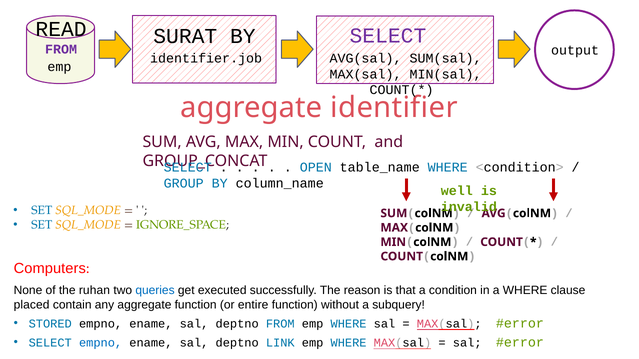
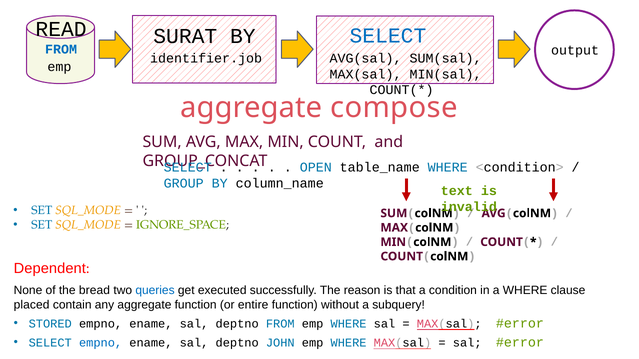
SELECT at (388, 36) colour: purple -> blue
FROM at (61, 49) colour: purple -> blue
identifier: identifier -> compose
well: well -> text
Computers: Computers -> Dependent
ruhan: ruhan -> bread
LINK: LINK -> JOHN
